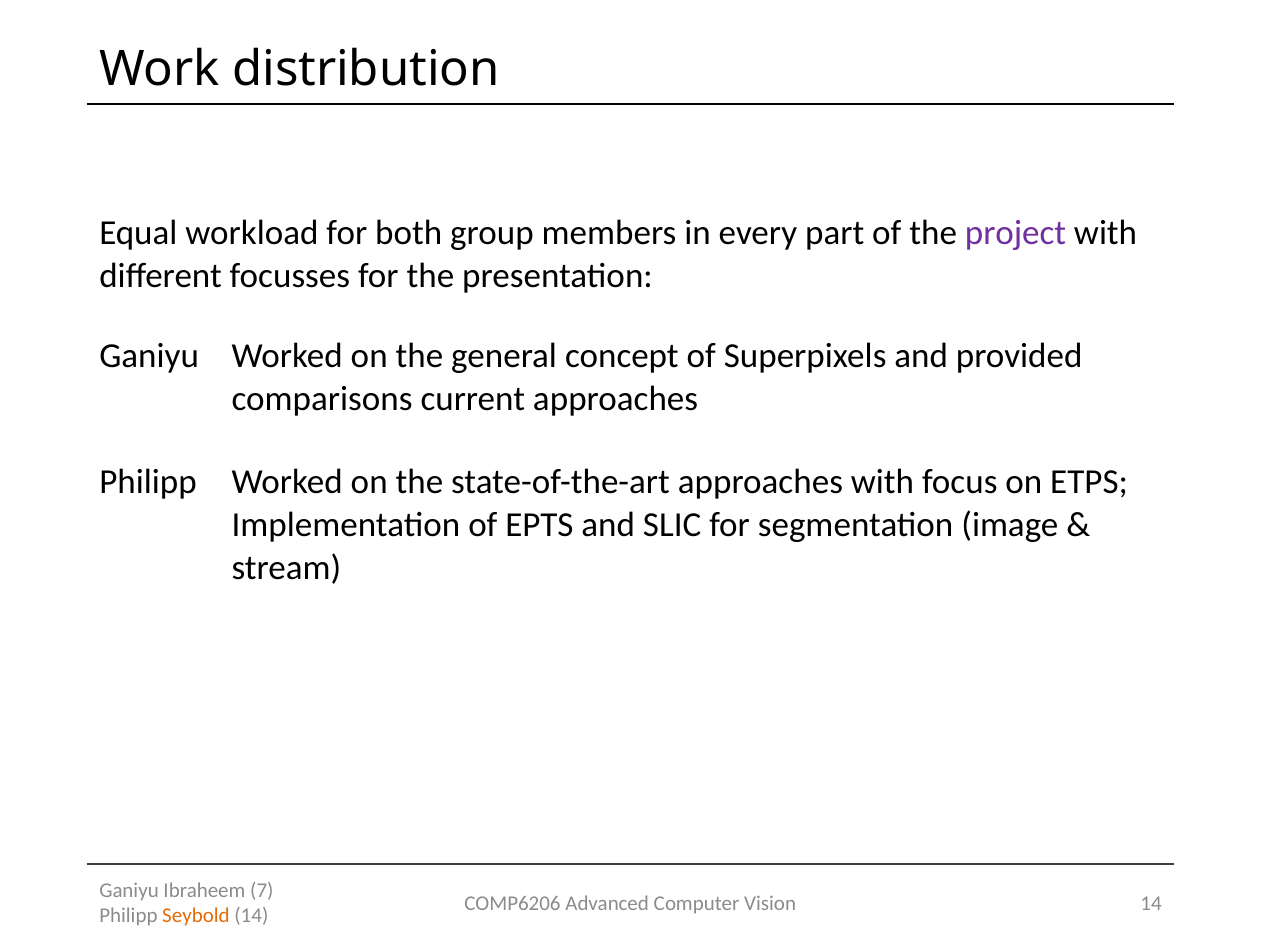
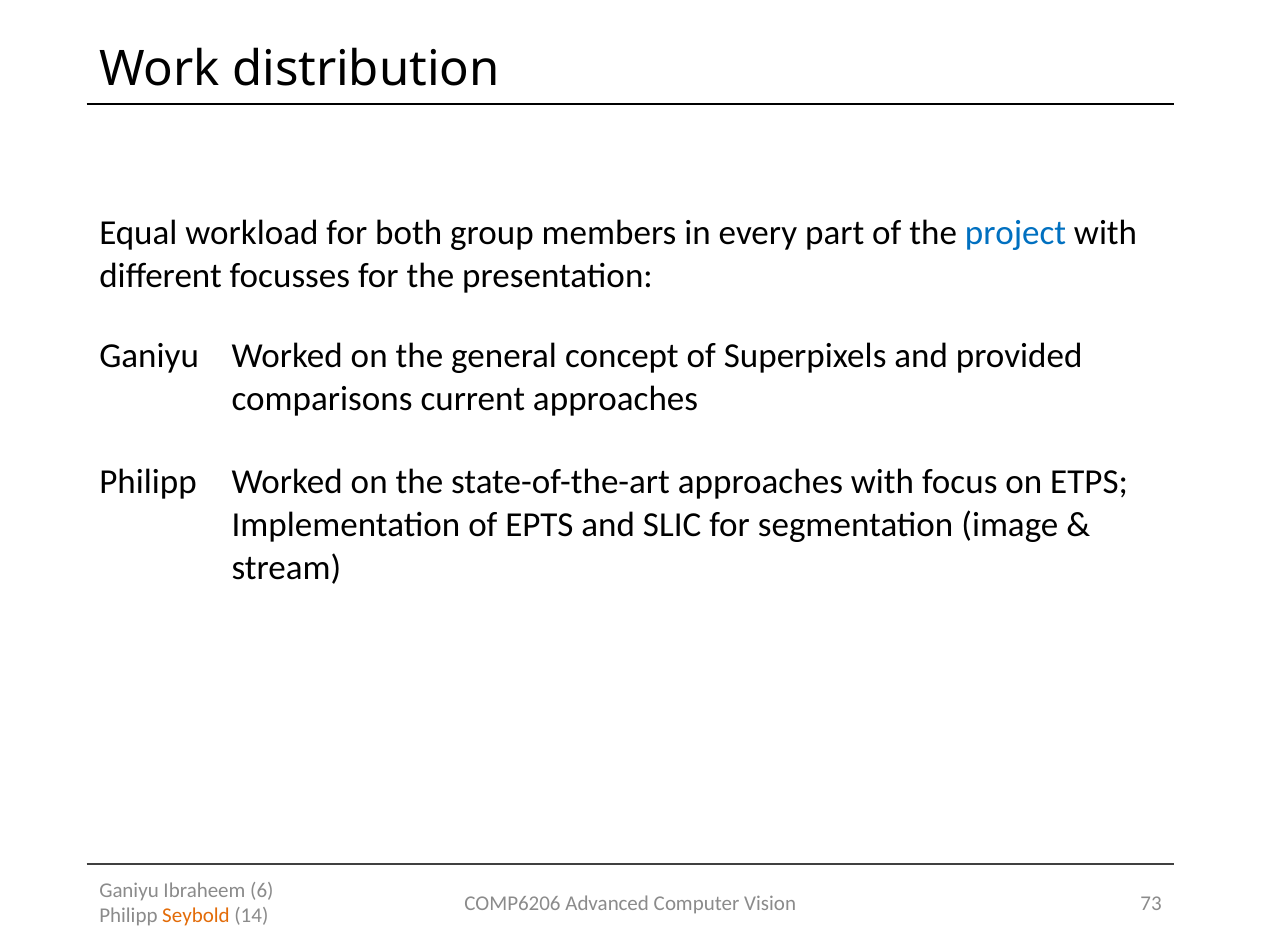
project colour: purple -> blue
7: 7 -> 6
Vision 14: 14 -> 73
